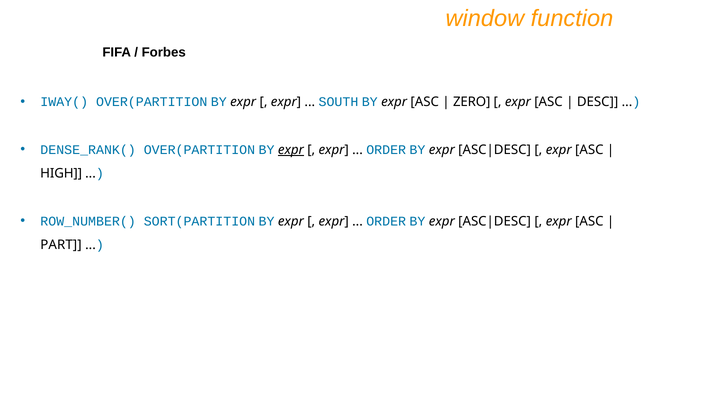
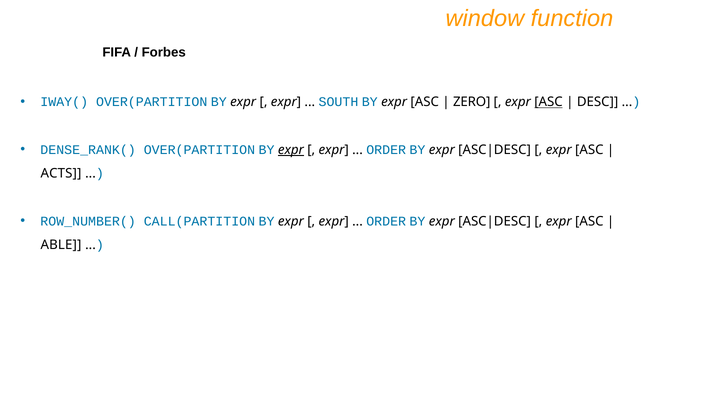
ASC at (548, 102) underline: none -> present
HIGH: HIGH -> ACTS
SORT(PARTITION: SORT(PARTITION -> CALL(PARTITION
PART: PART -> ABLE
